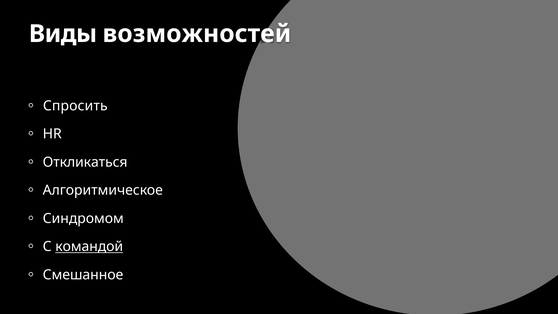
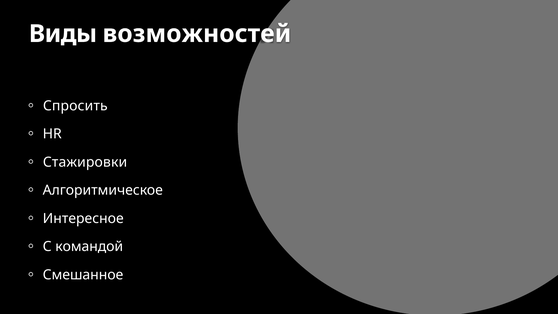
Откликаться: Откликаться -> Стажировки
Синдромом: Синдромом -> Интересное
командой underline: present -> none
